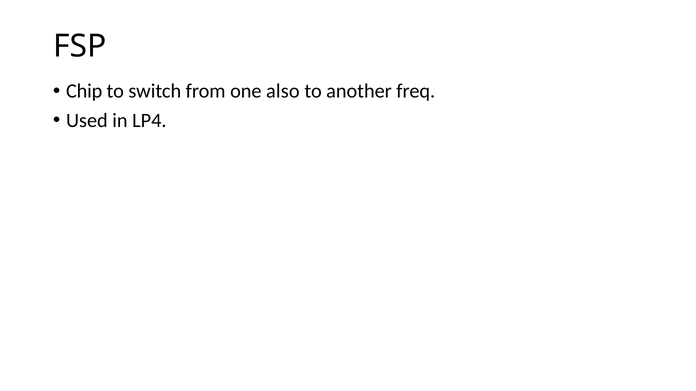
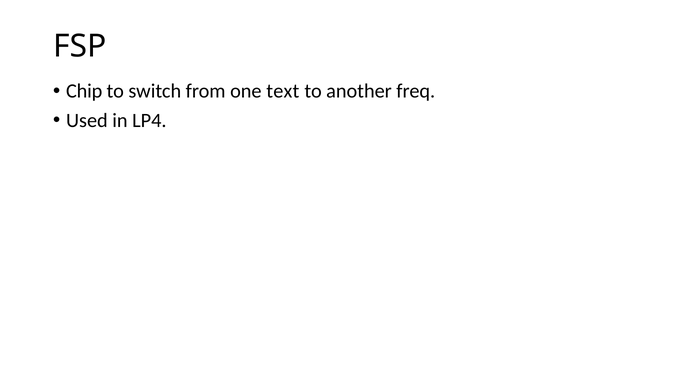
also: also -> text
